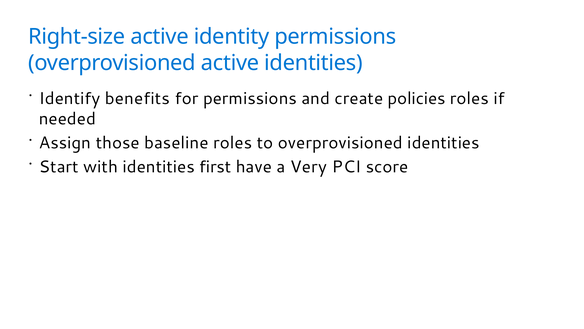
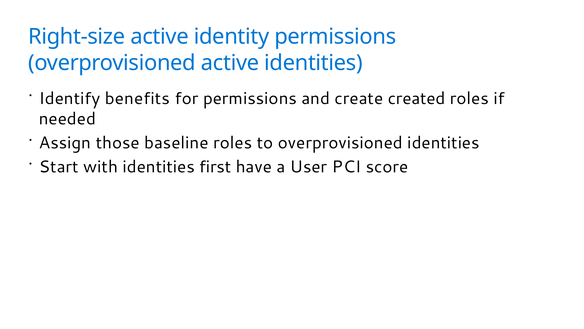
policies: policies -> created
Very: Very -> User
